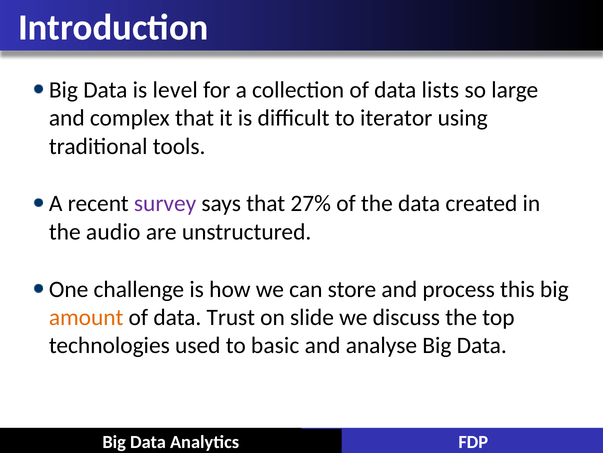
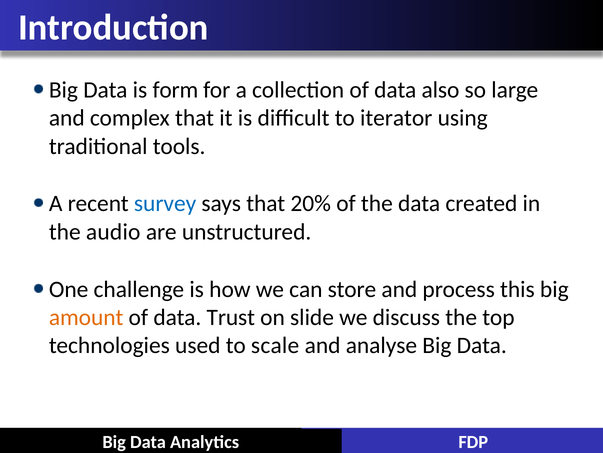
level: level -> form
lists: lists -> also
survey colour: purple -> blue
27%: 27% -> 20%
basic: basic -> scale
